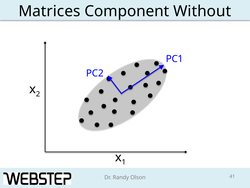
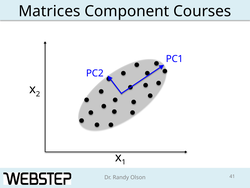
Without: Without -> Courses
